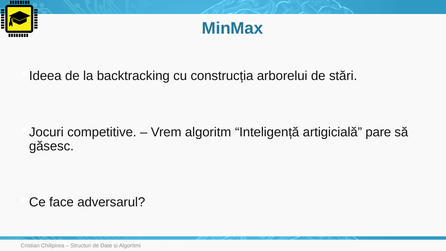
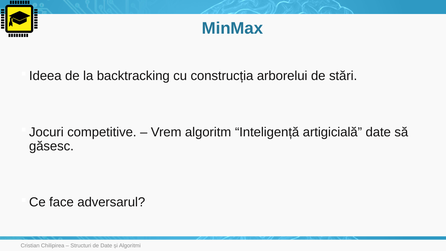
artigicială pare: pare -> date
